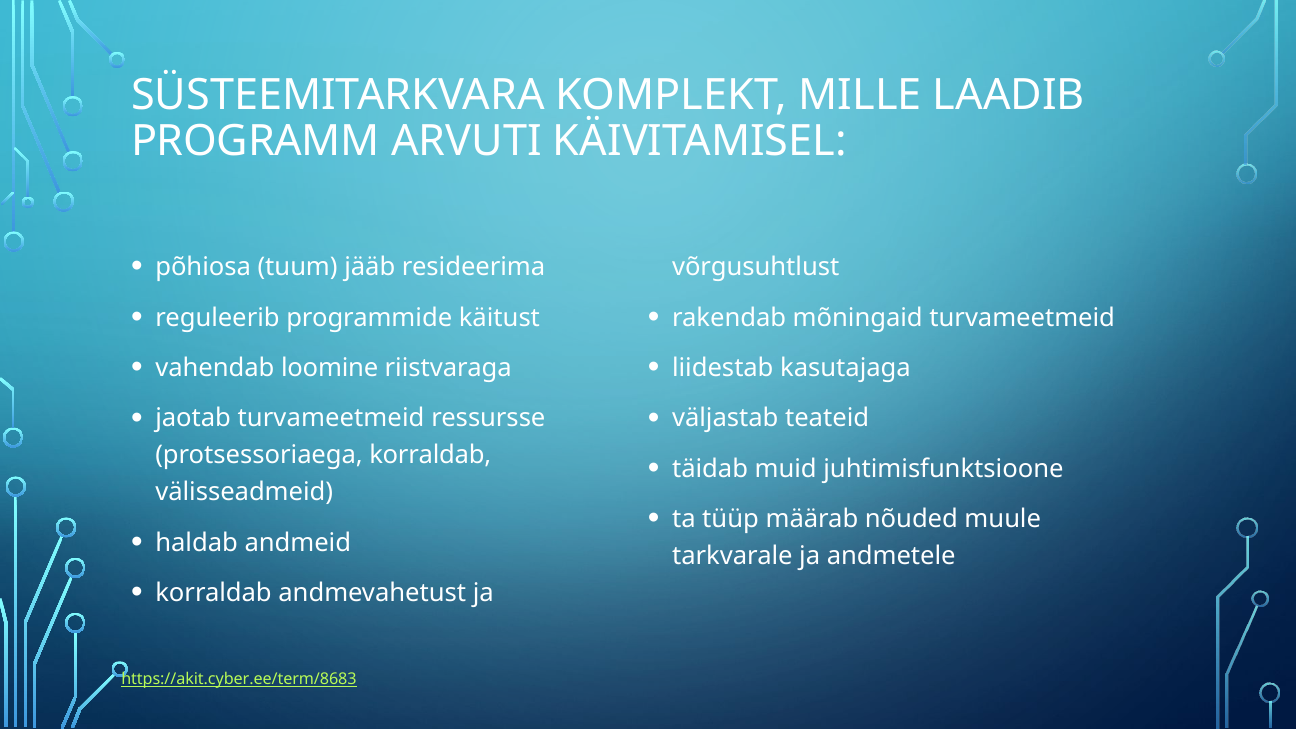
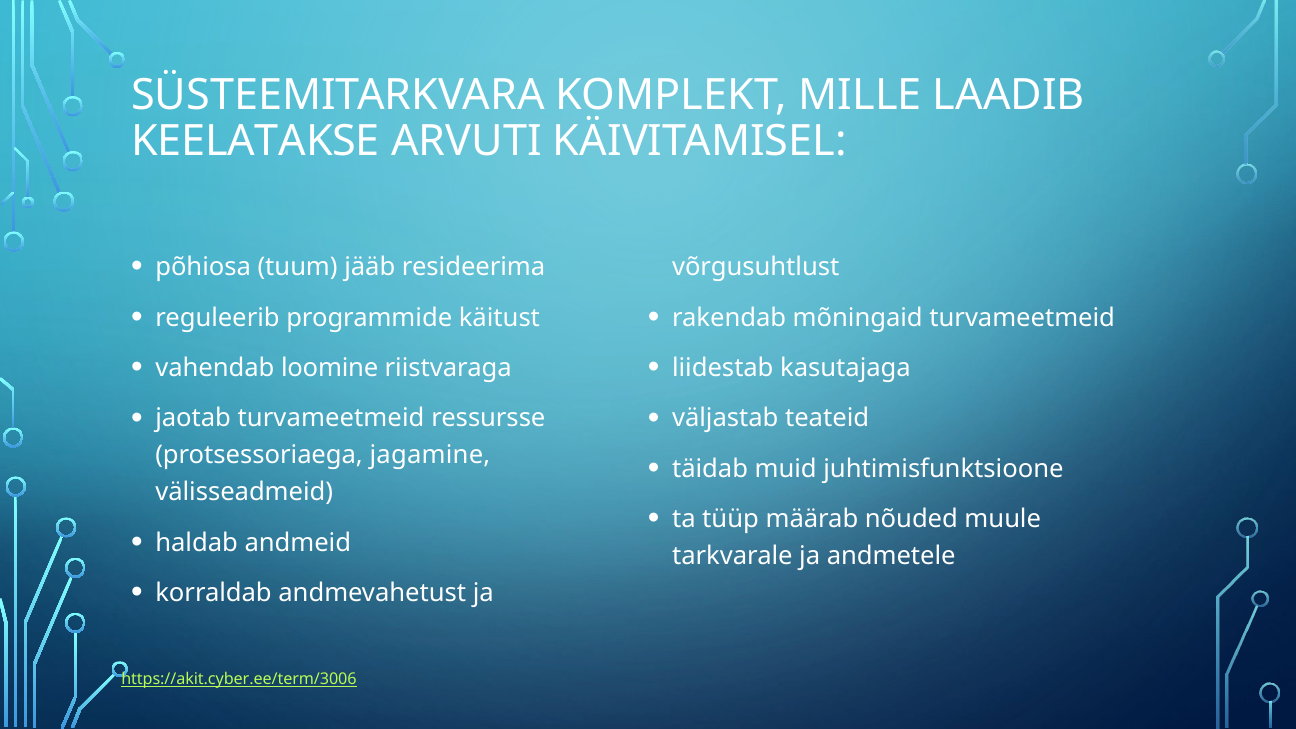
PROGRAMM: PROGRAMM -> KEELATAKSE
protsessoriaega korraldab: korraldab -> jagamine
https://akit.cyber.ee/term/8683: https://akit.cyber.ee/term/8683 -> https://akit.cyber.ee/term/3006
